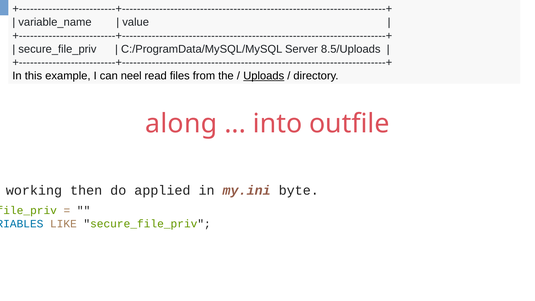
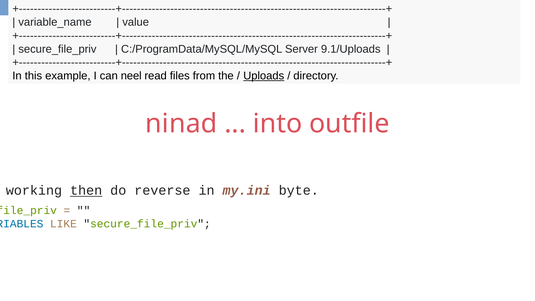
8.5/Uploads: 8.5/Uploads -> 9.1/Uploads
along: along -> ninad
then underline: none -> present
applied: applied -> reverse
